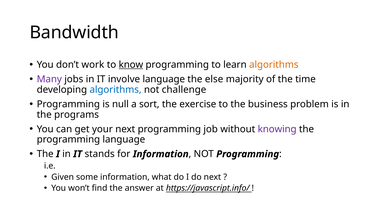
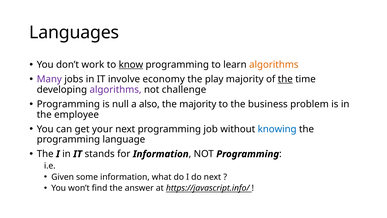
Bandwidth: Bandwidth -> Languages
involve language: language -> economy
else: else -> play
the at (285, 79) underline: none -> present
algorithms at (116, 89) colour: blue -> purple
sort: sort -> also
the exercise: exercise -> majority
programs: programs -> employee
knowing colour: purple -> blue
